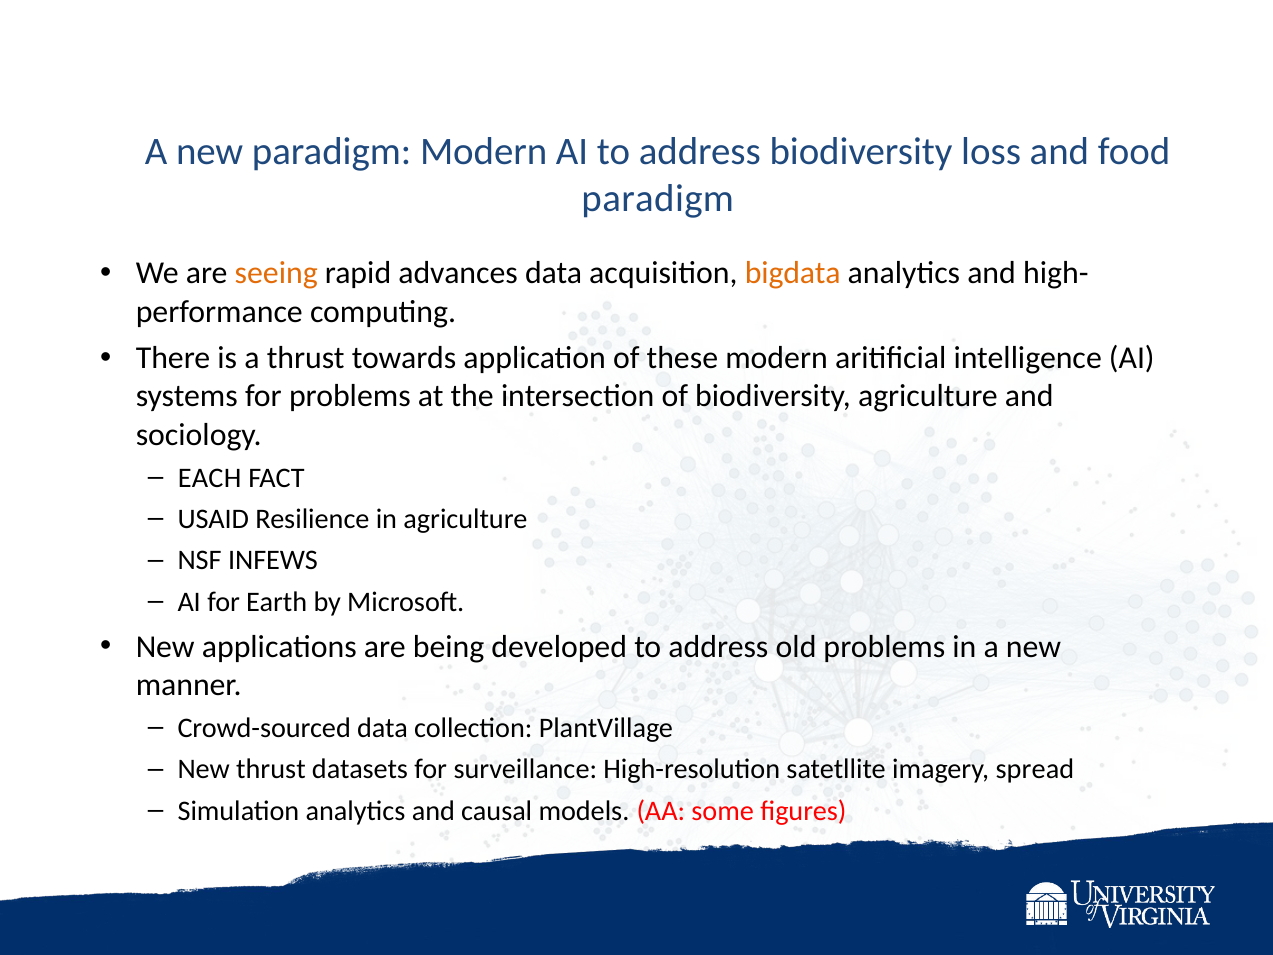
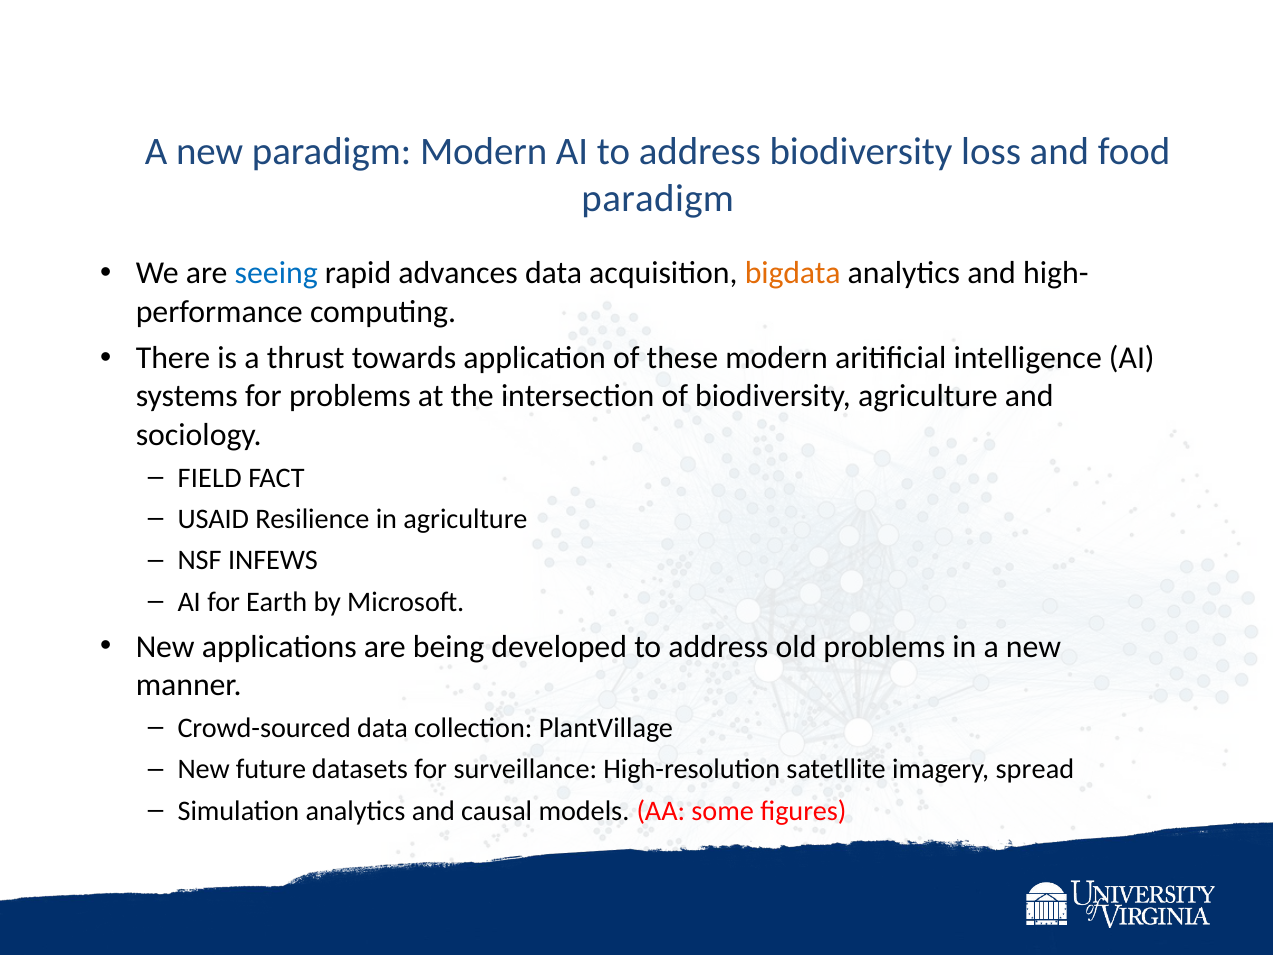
seeing colour: orange -> blue
EACH: EACH -> FIELD
New thrust: thrust -> future
